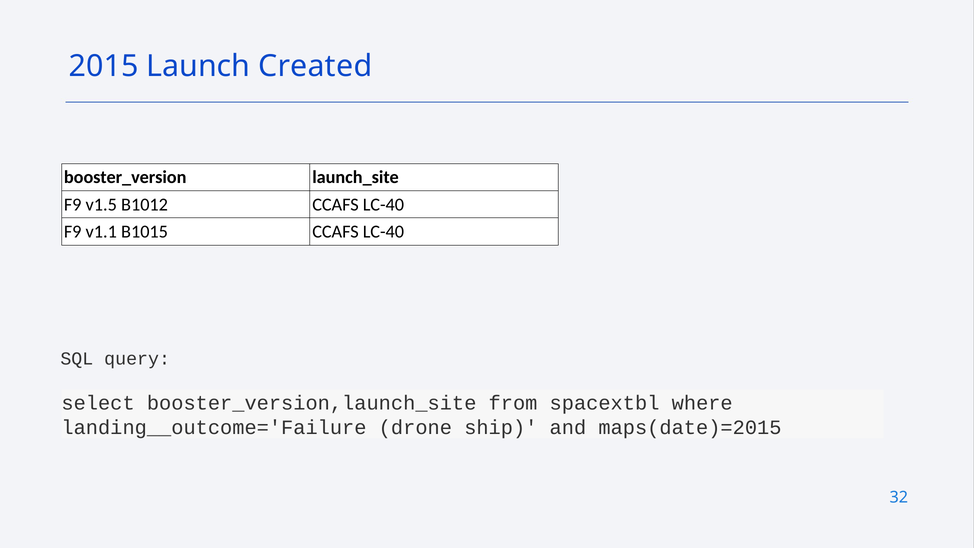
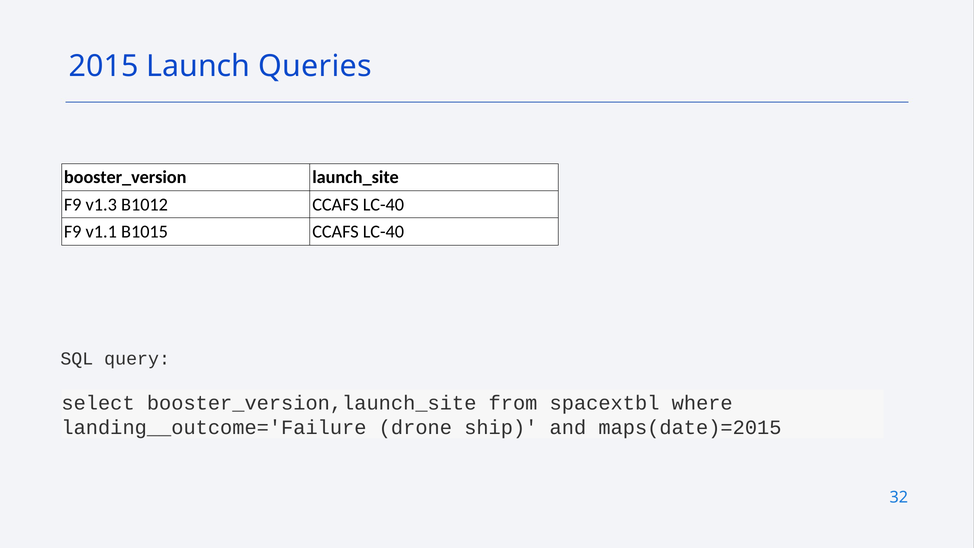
Created: Created -> Queries
v1.5: v1.5 -> v1.3
